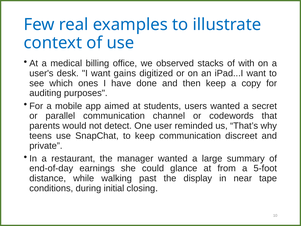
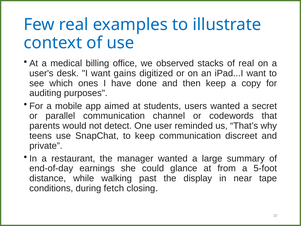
of with: with -> real
initial: initial -> fetch
